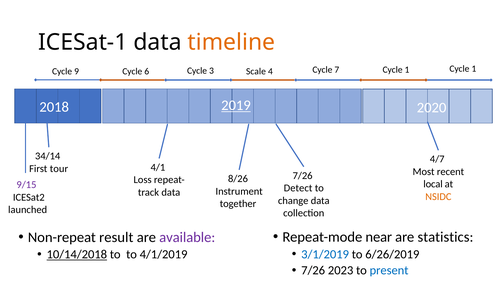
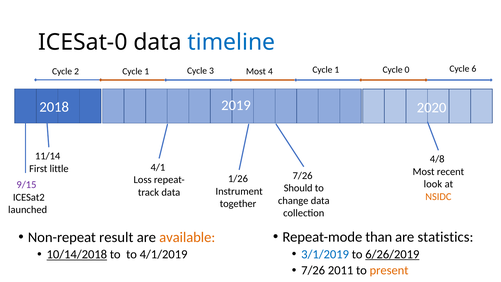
ICESat-1: ICESat-1 -> ICESat-0
timeline colour: orange -> blue
9: 9 -> 2
6 at (147, 71): 6 -> 1
3 Scale: Scale -> Most
4 Cycle 7: 7 -> 1
1 at (407, 70): 1 -> 0
1 at (474, 69): 1 -> 6
2019 underline: present -> none
34/14: 34/14 -> 11/14
4/7: 4/7 -> 4/8
tour: tour -> little
8/26: 8/26 -> 1/26
local: local -> look
Detect: Detect -> Should
near: near -> than
available colour: purple -> orange
6/26/2019 underline: none -> present
2023: 2023 -> 2011
present colour: blue -> orange
